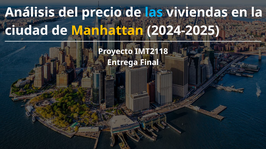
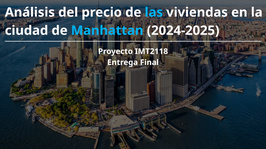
Manhattan colour: yellow -> light blue
